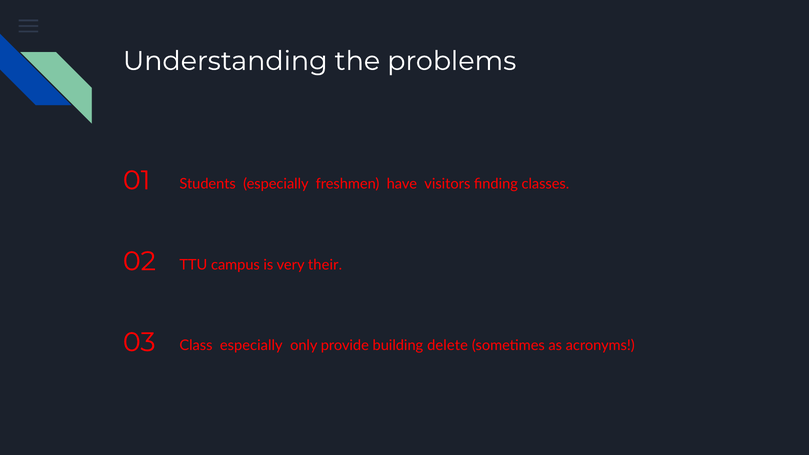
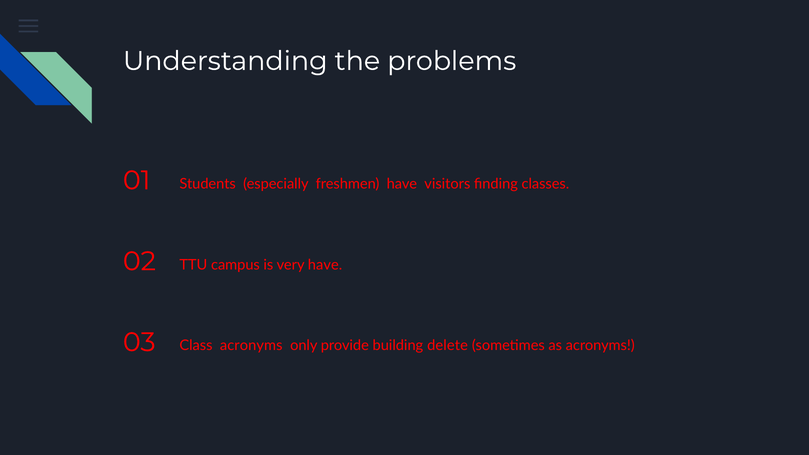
very their: their -> have
Class especially: especially -> acronyms
